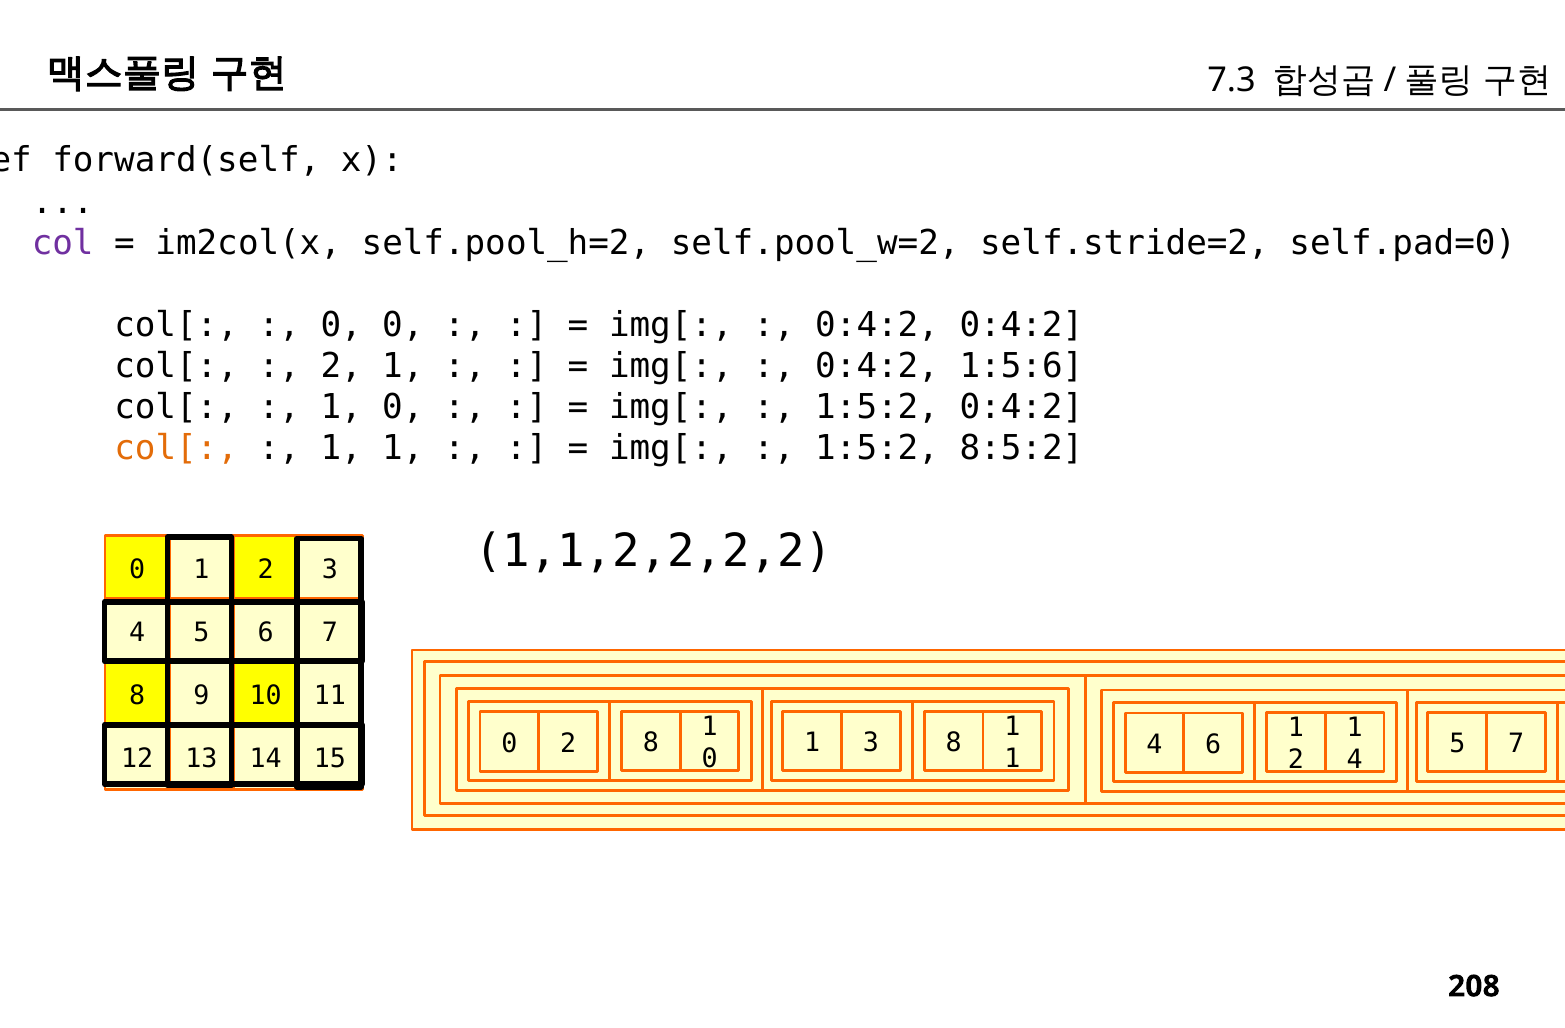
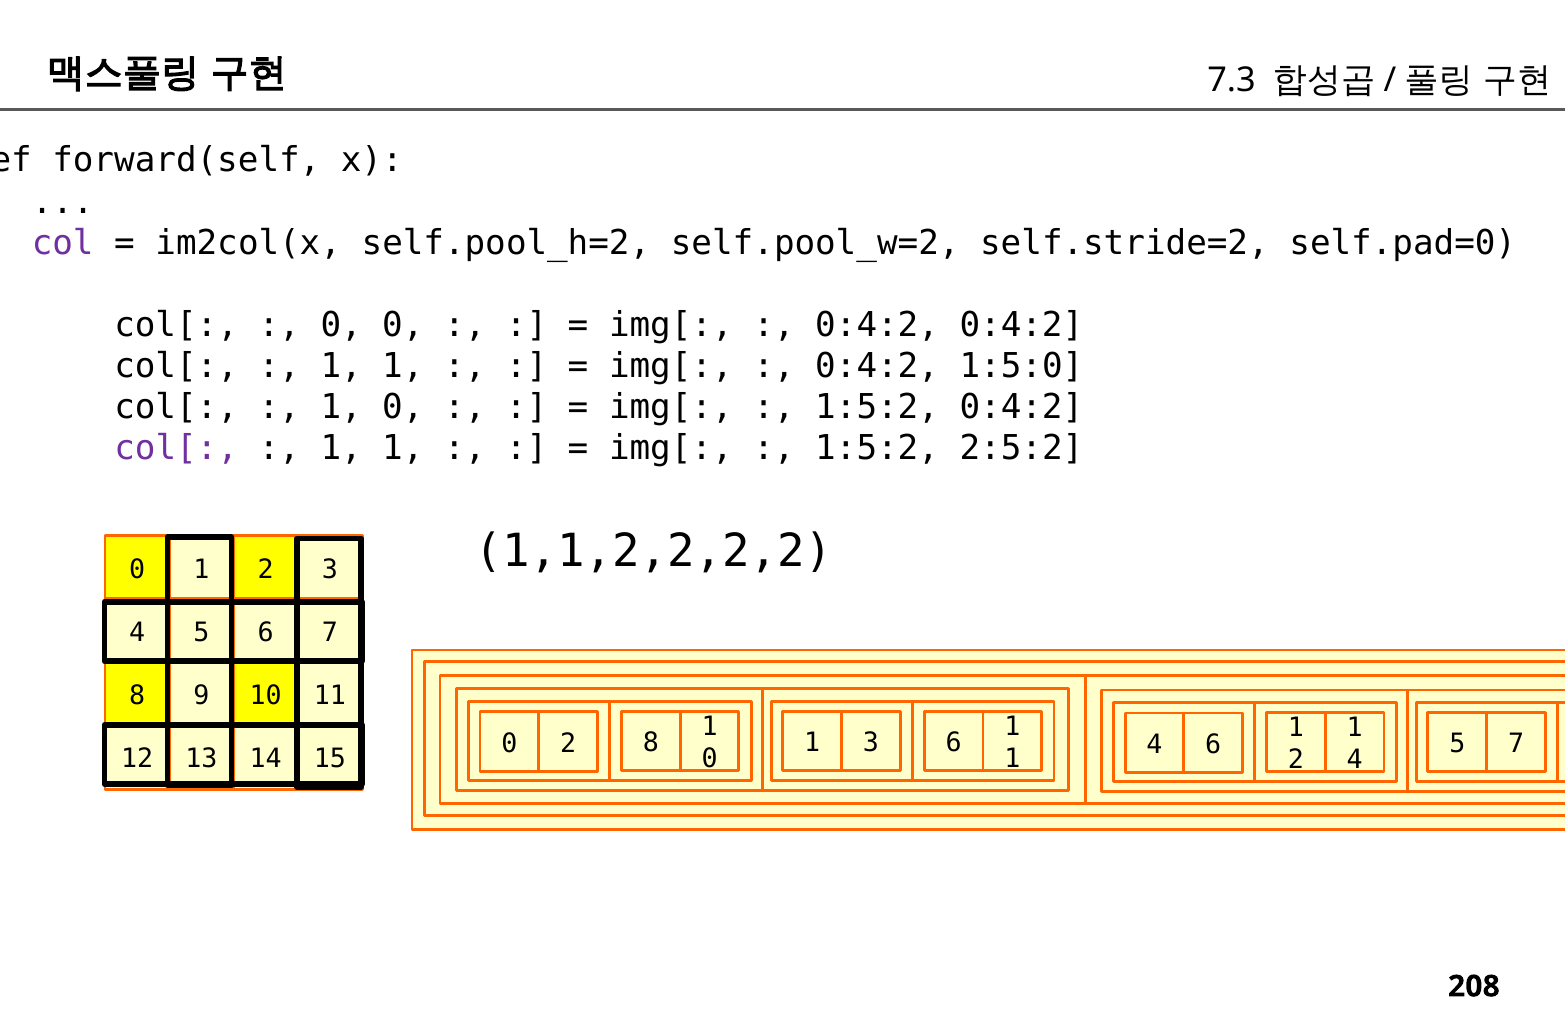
2 at (341, 366): 2 -> 1
1:5:6: 1:5:6 -> 1:5:0
col[ at (176, 448) colour: orange -> purple
8:5:2: 8:5:2 -> 2:5:2
3 8: 8 -> 6
